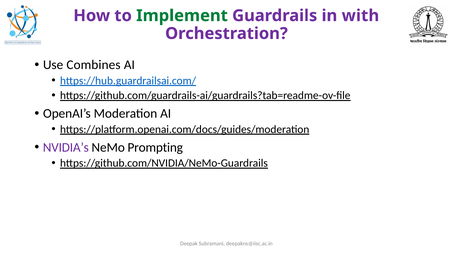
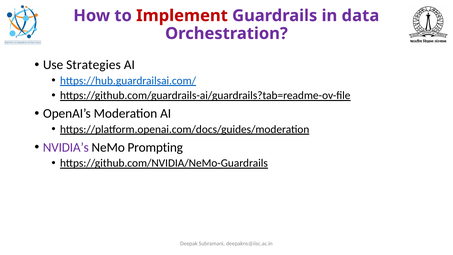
Implement colour: green -> red
with: with -> data
Combines: Combines -> Strategies
